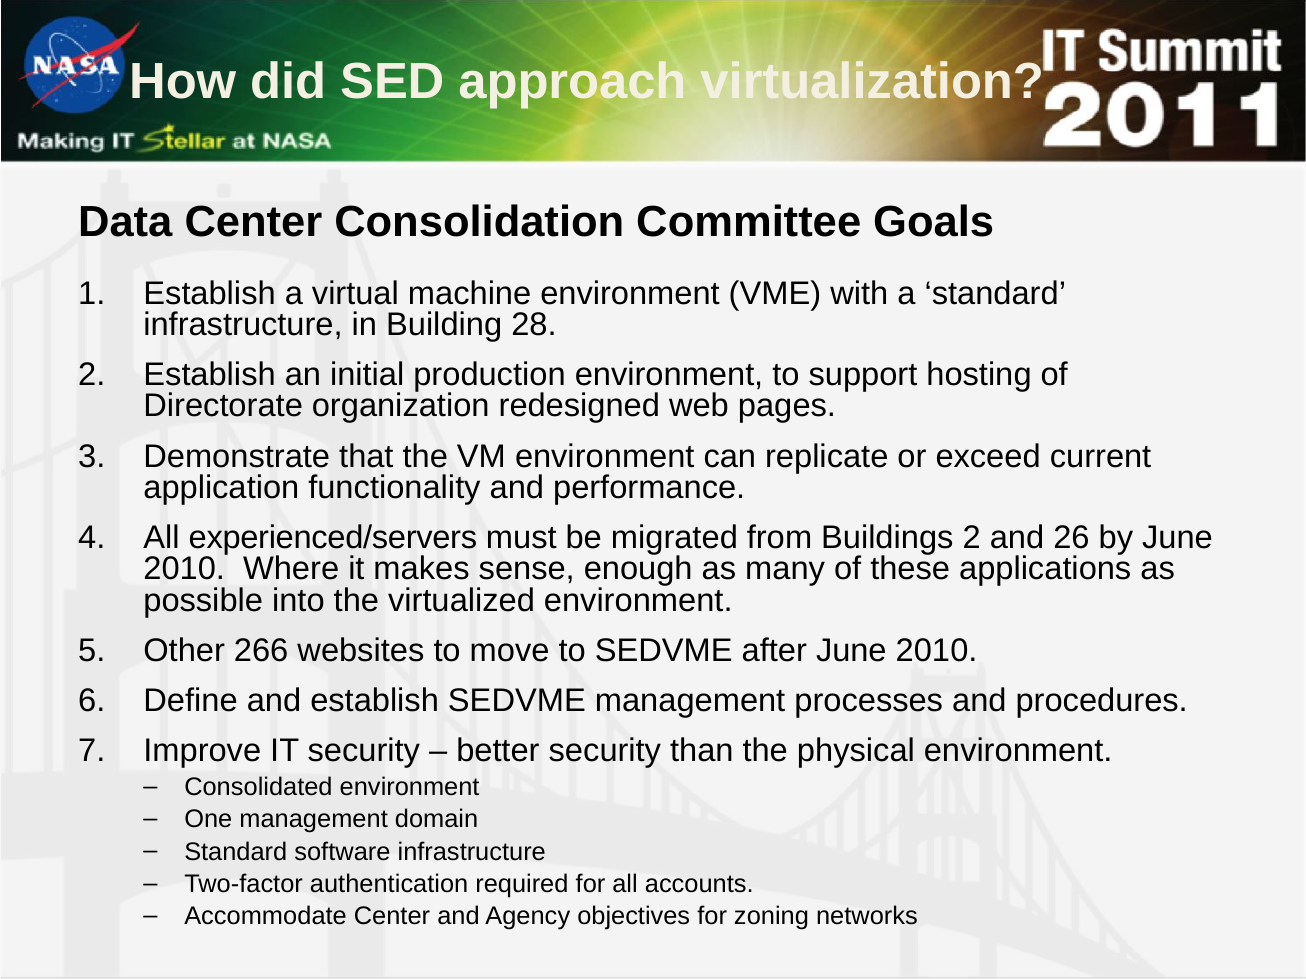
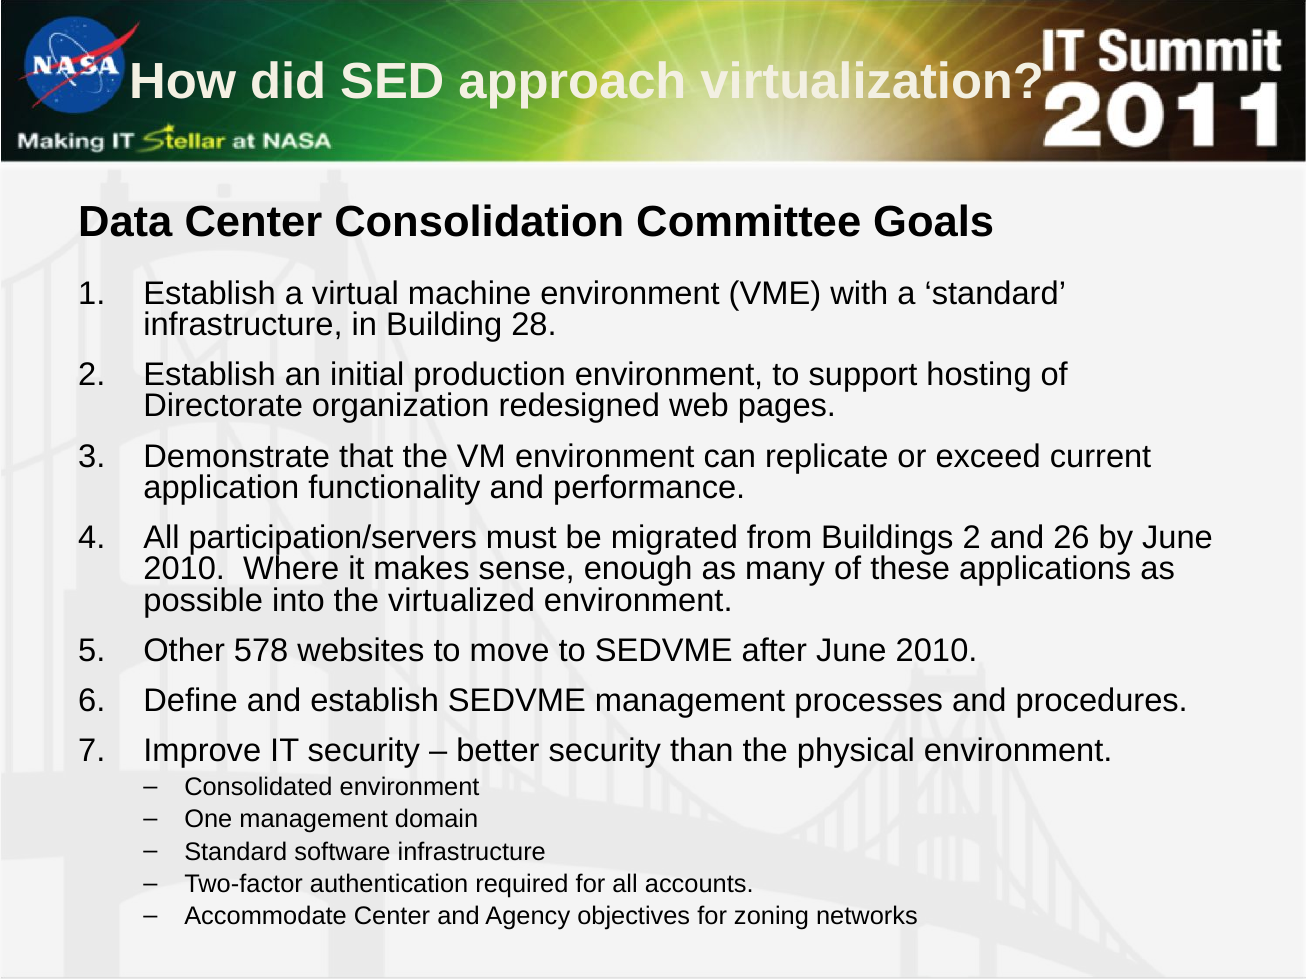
experienced/servers: experienced/servers -> participation/servers
266: 266 -> 578
